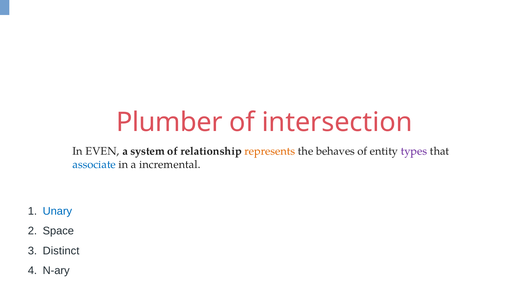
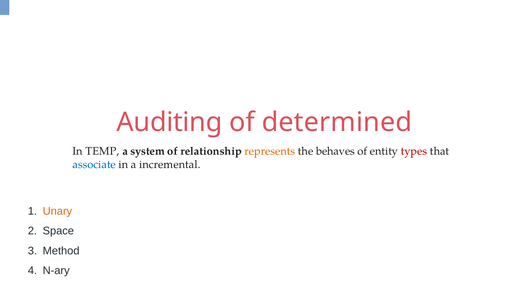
Plumber: Plumber -> Auditing
intersection: intersection -> determined
EVEN: EVEN -> TEMP
types colour: purple -> red
Unary colour: blue -> orange
Distinct: Distinct -> Method
